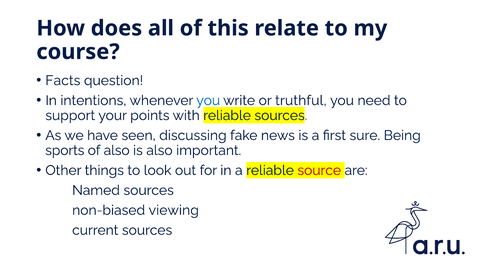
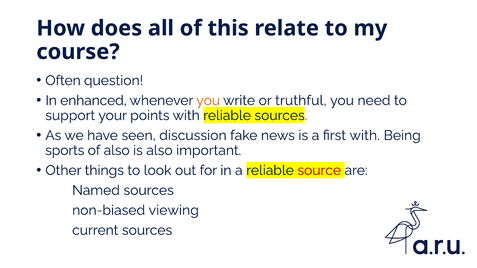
Facts: Facts -> Often
intentions: intentions -> enhanced
you at (208, 101) colour: blue -> orange
discussing: discussing -> discussion
first sure: sure -> with
